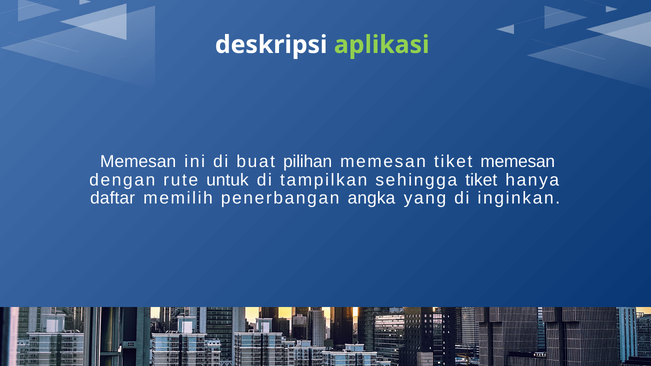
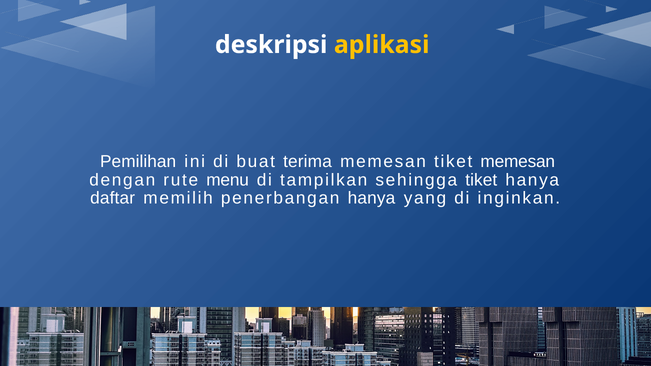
aplikasi colour: light green -> yellow
Memesan at (138, 162): Memesan -> Pemilihan
pilihan: pilihan -> terima
untuk: untuk -> menu
penerbangan angka: angka -> hanya
